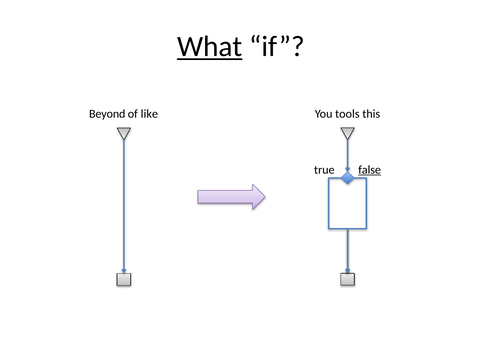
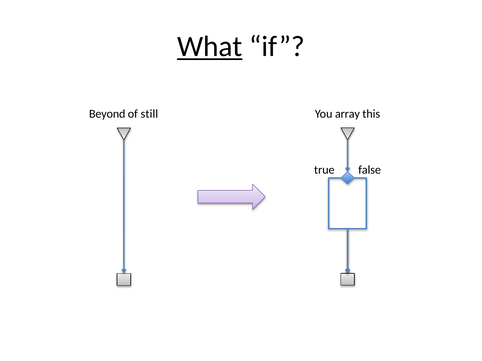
like: like -> still
tools: tools -> array
false underline: present -> none
